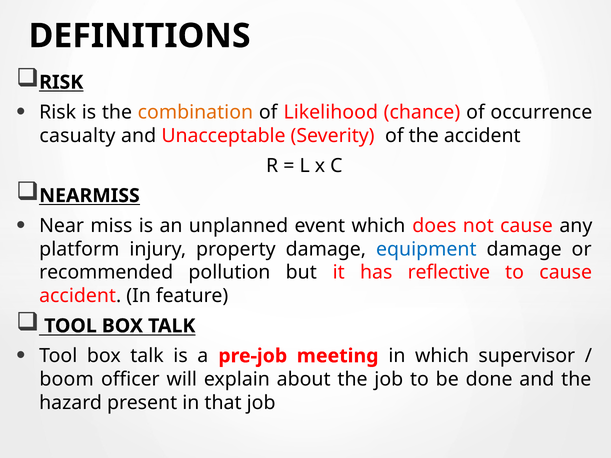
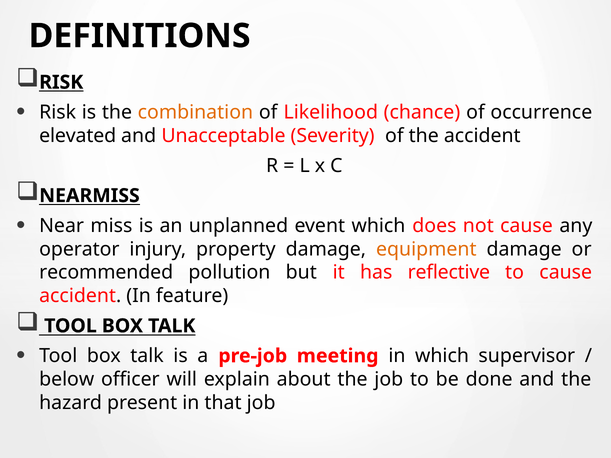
casualty: casualty -> elevated
platform: platform -> operator
equipment colour: blue -> orange
boom: boom -> below
